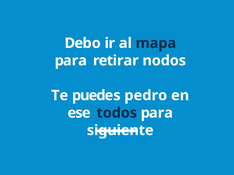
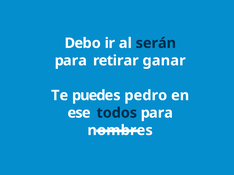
mapa: mapa -> serán
nodos: nodos -> ganar
siguiente: siguiente -> nombres
